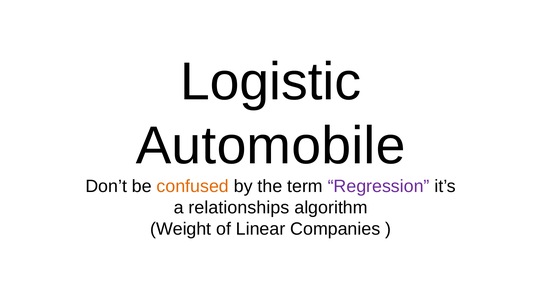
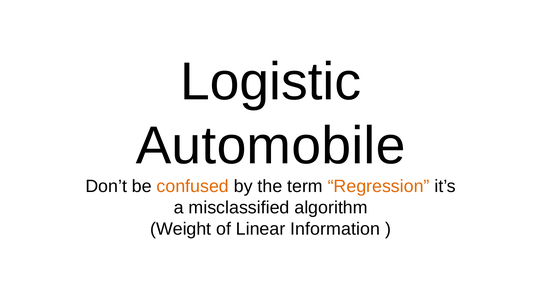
Regression colour: purple -> orange
relationships: relationships -> misclassified
Companies: Companies -> Information
